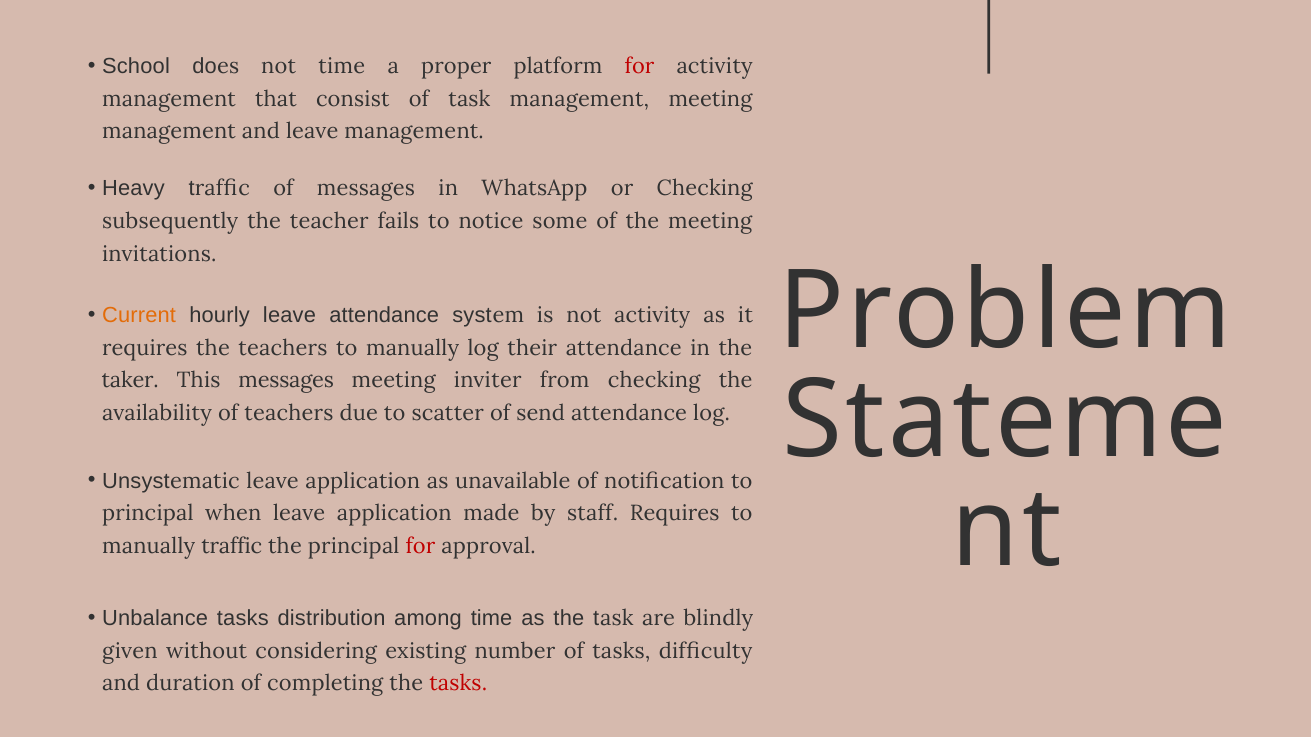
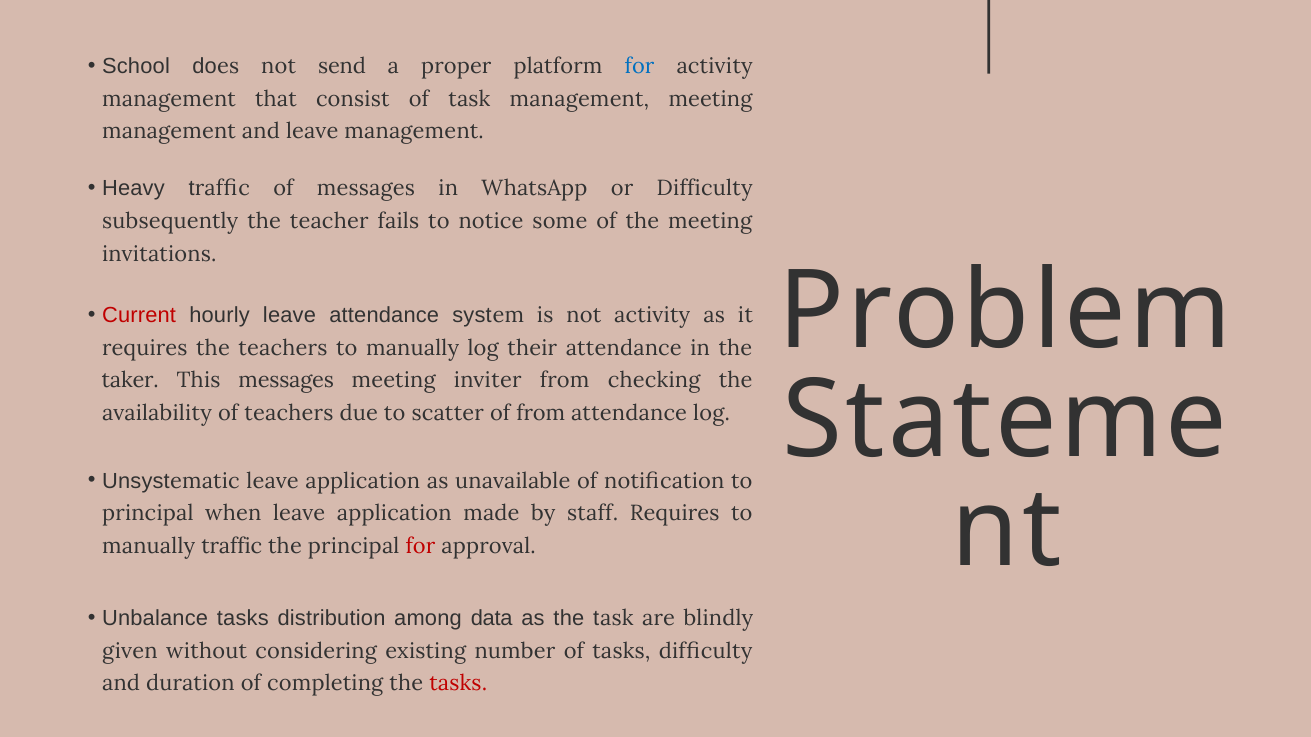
not time: time -> send
for at (639, 66) colour: red -> blue
or Checking: Checking -> Difficulty
Current colour: orange -> red
of send: send -> from
among time: time -> data
